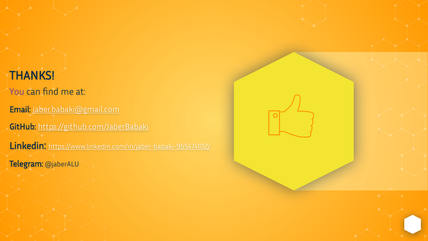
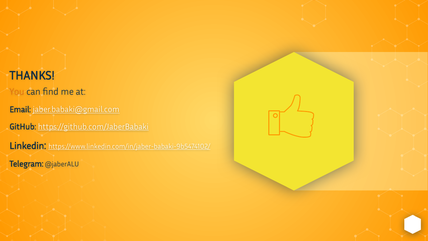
You colour: purple -> orange
